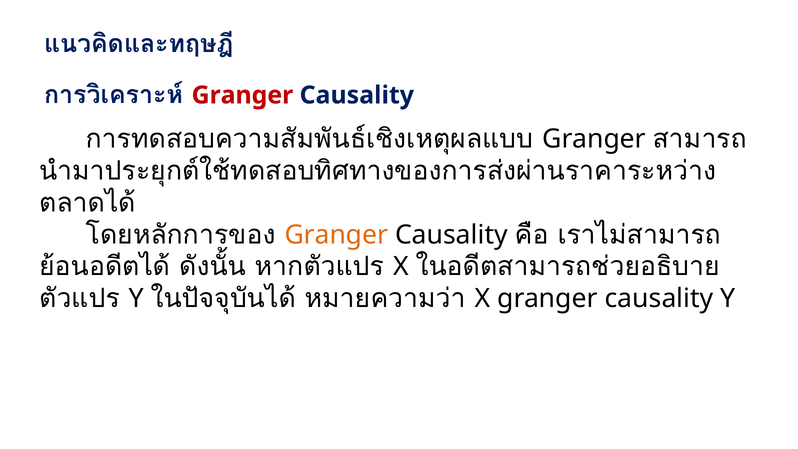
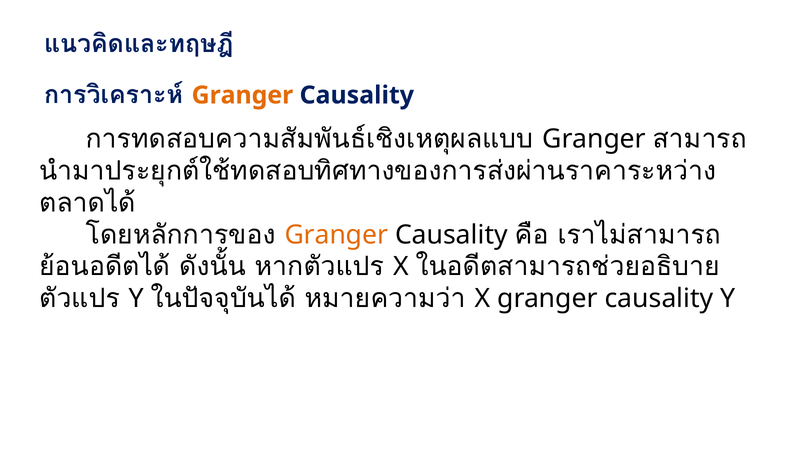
Granger at (242, 95) colour: red -> orange
